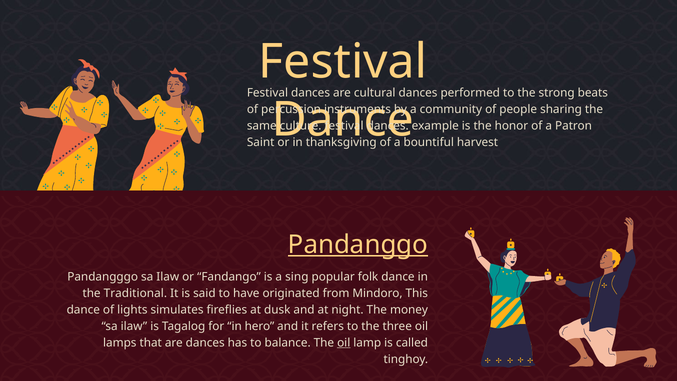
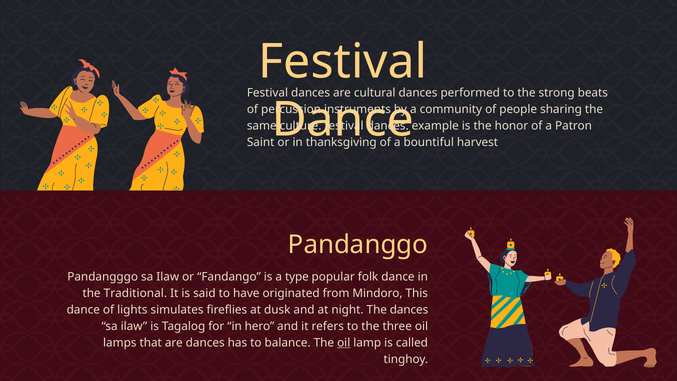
Pandanggo underline: present -> none
sing: sing -> type
The money: money -> dances
